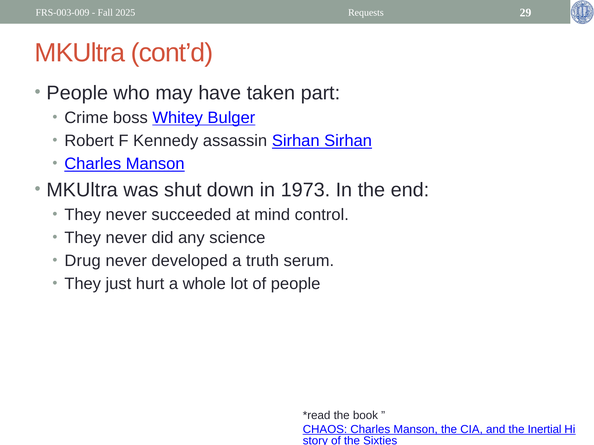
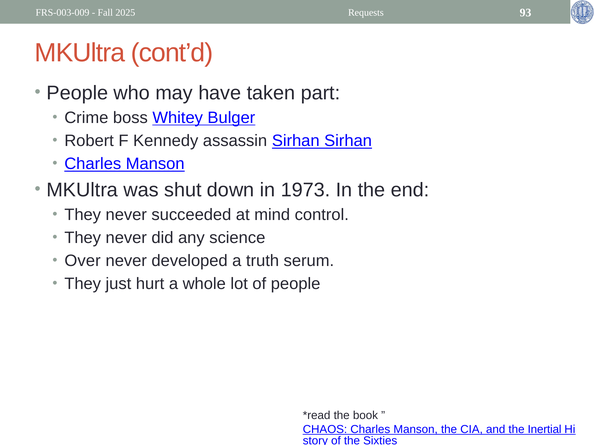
29: 29 -> 93
Drug: Drug -> Over
